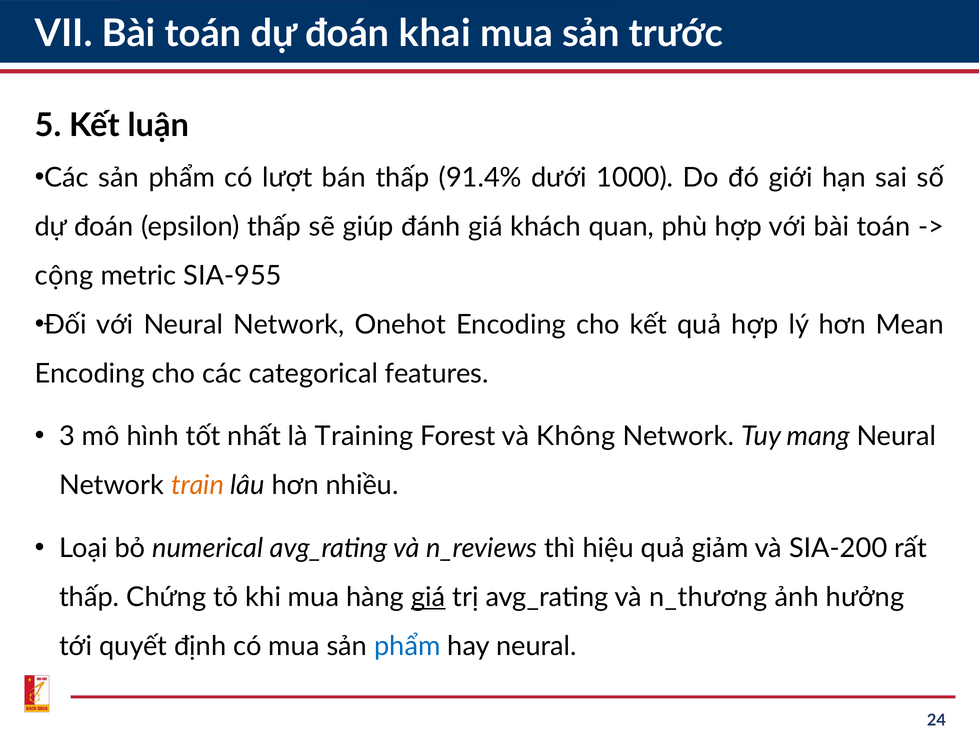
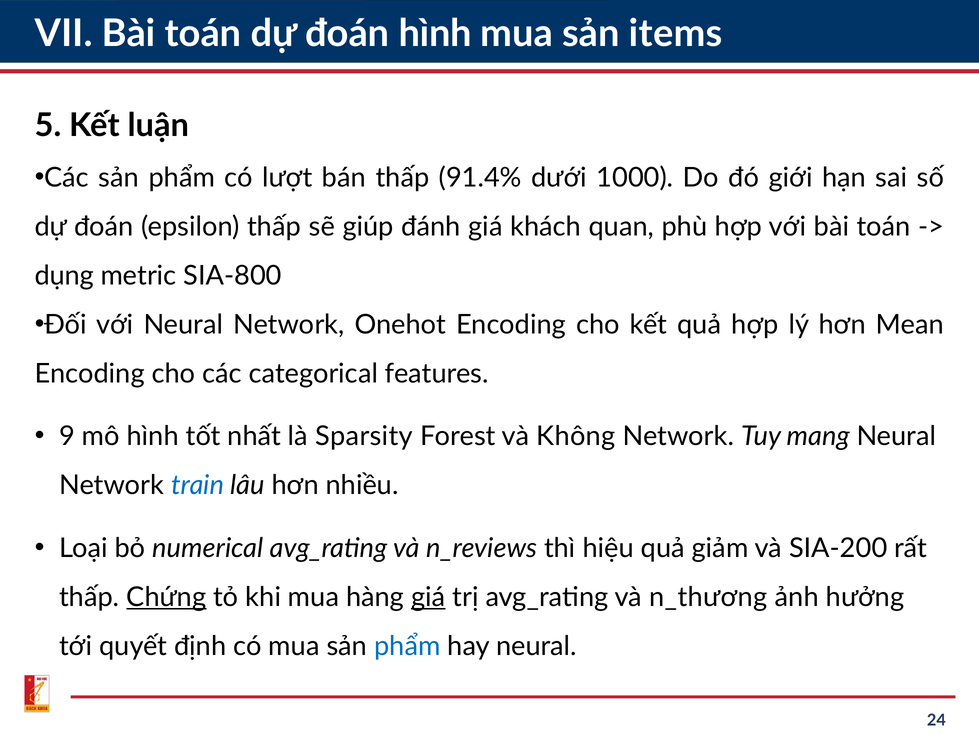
đoán khai: khai -> hình
trước: trước -> items
cộng: cộng -> dụng
SIA-955: SIA-955 -> SIA-800
3: 3 -> 9
Training: Training -> Sparsity
train colour: orange -> blue
Chứng underline: none -> present
